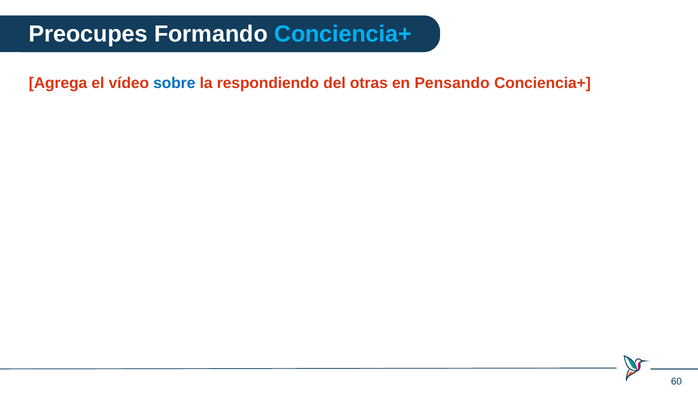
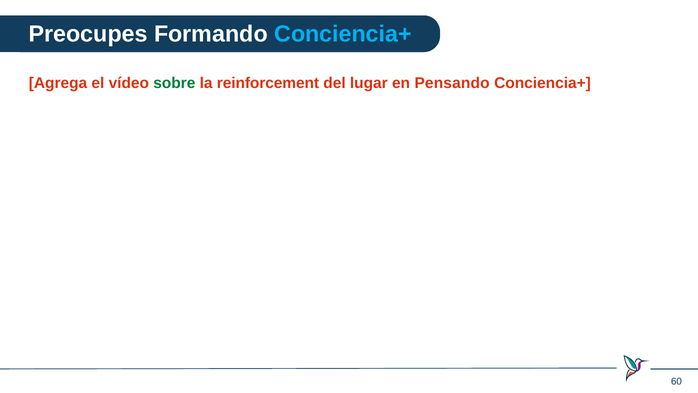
sobre colour: blue -> green
respondiendo: respondiendo -> reinforcement
otras: otras -> lugar
